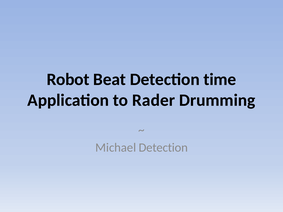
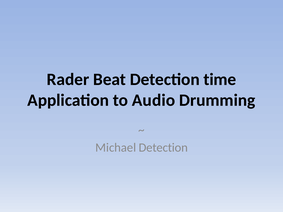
Robot: Robot -> Rader
Rader: Rader -> Audio
